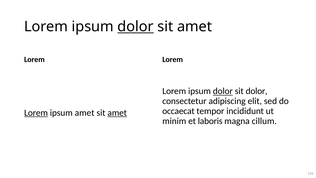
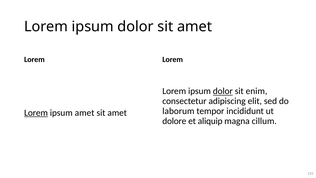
dolor at (136, 27) underline: present -> none
sit dolor: dolor -> enim
occaecat: occaecat -> laborum
amet at (117, 113) underline: present -> none
minim: minim -> dolore
laboris: laboris -> aliquip
